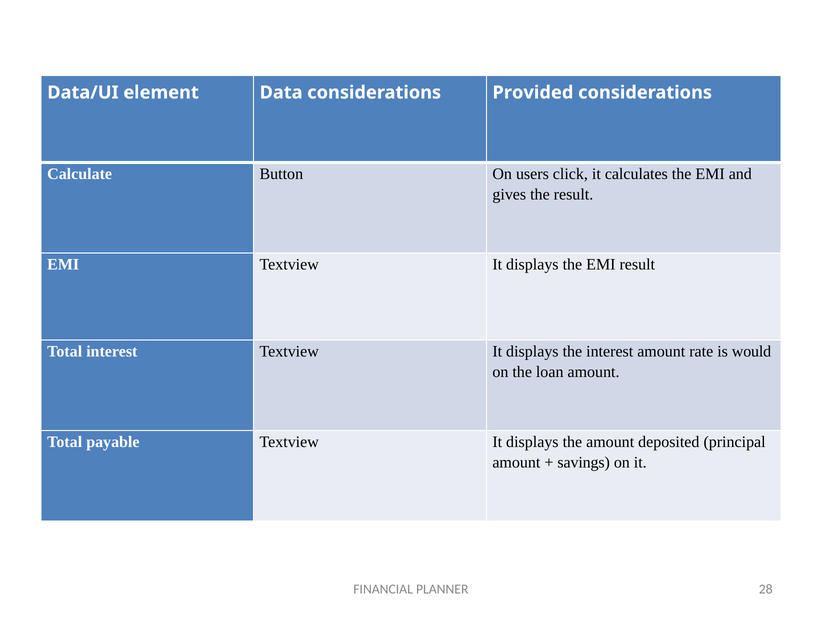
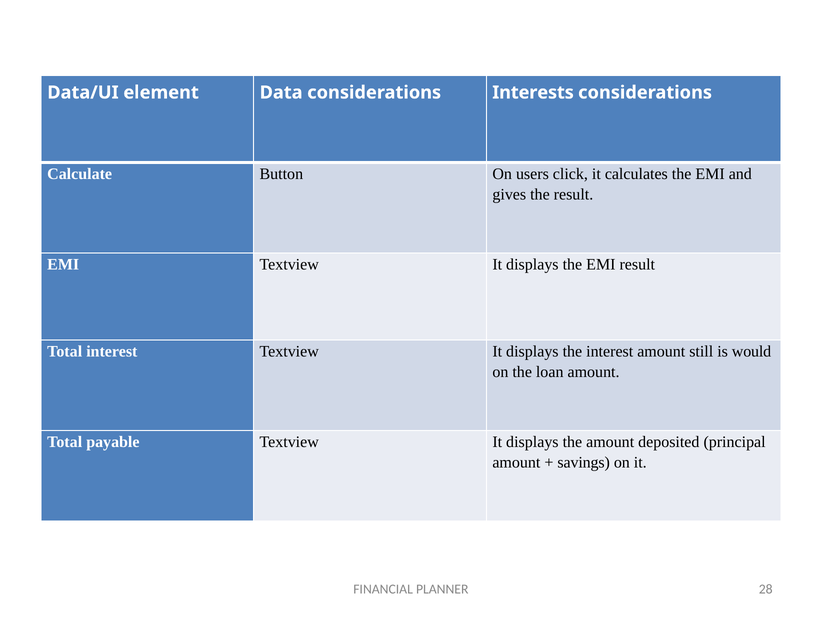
Provided: Provided -> Interests
rate: rate -> still
